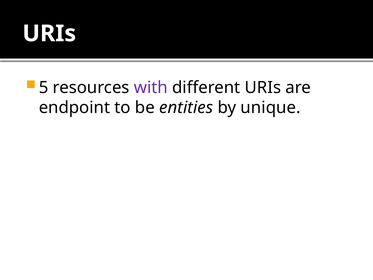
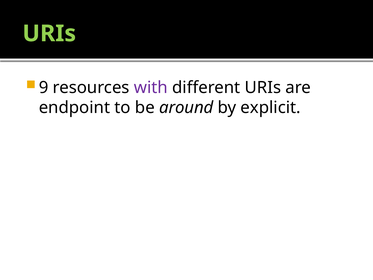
URIs at (49, 34) colour: white -> light green
5: 5 -> 9
entities: entities -> around
unique: unique -> explicit
